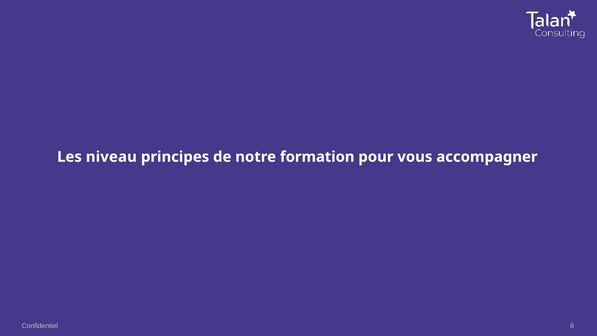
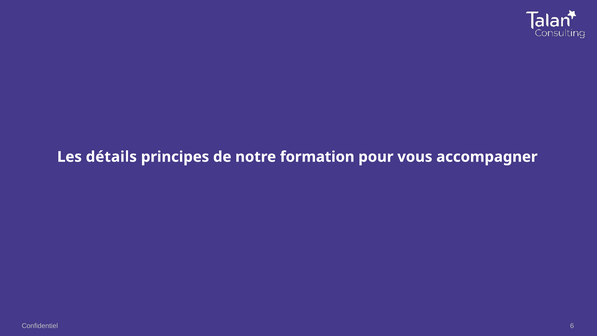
niveau: niveau -> détails
